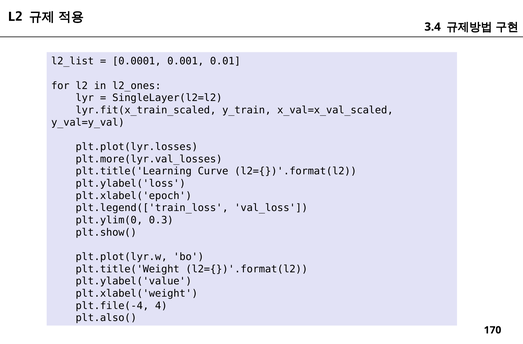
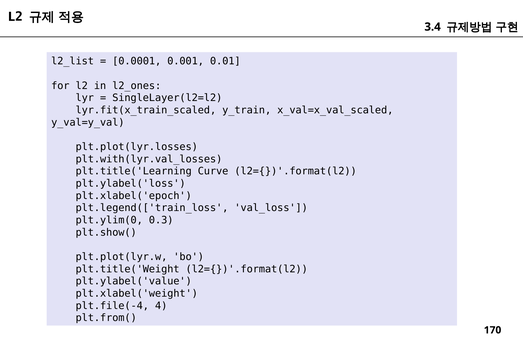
plt.more(lyr.val_losses: plt.more(lyr.val_losses -> plt.with(lyr.val_losses
plt.also(: plt.also( -> plt.from(
